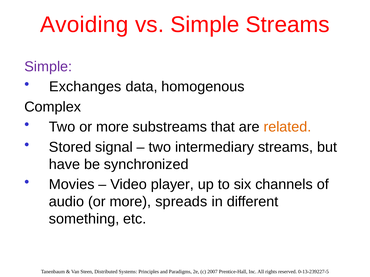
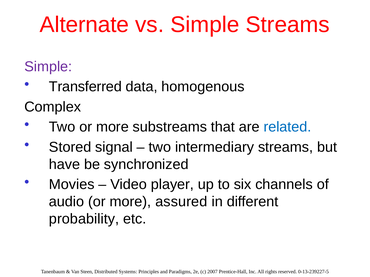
Avoiding: Avoiding -> Alternate
Exchanges: Exchanges -> Transferred
related colour: orange -> blue
spreads: spreads -> assured
something: something -> probability
